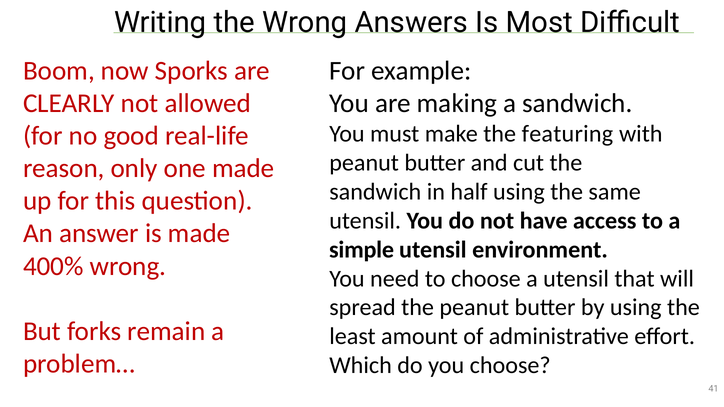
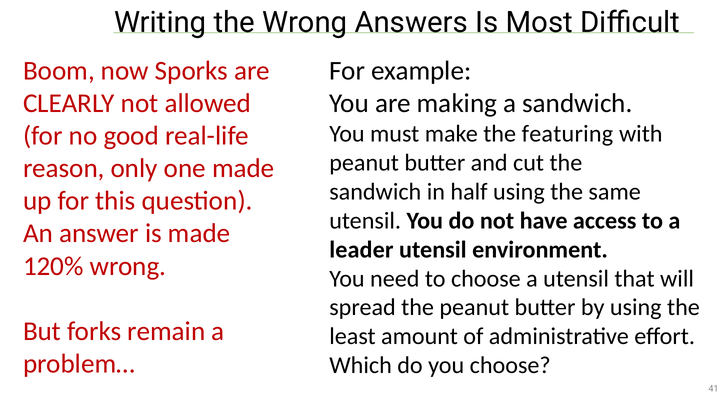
simple: simple -> leader
400%: 400% -> 120%
